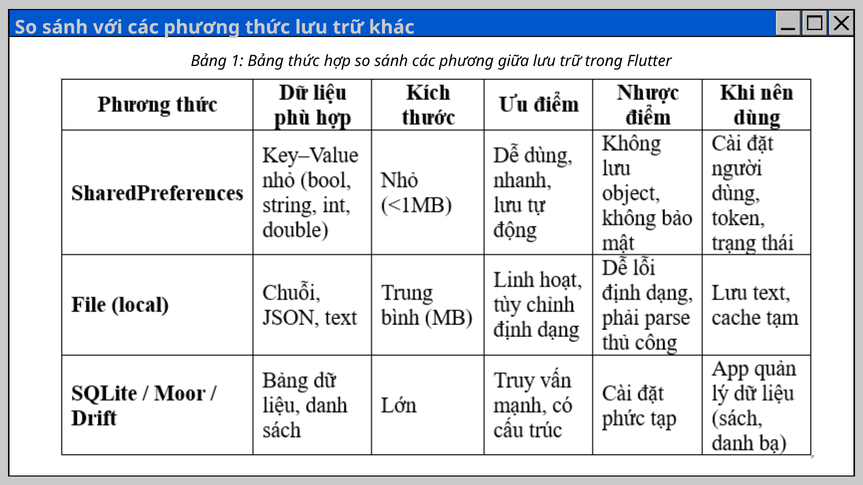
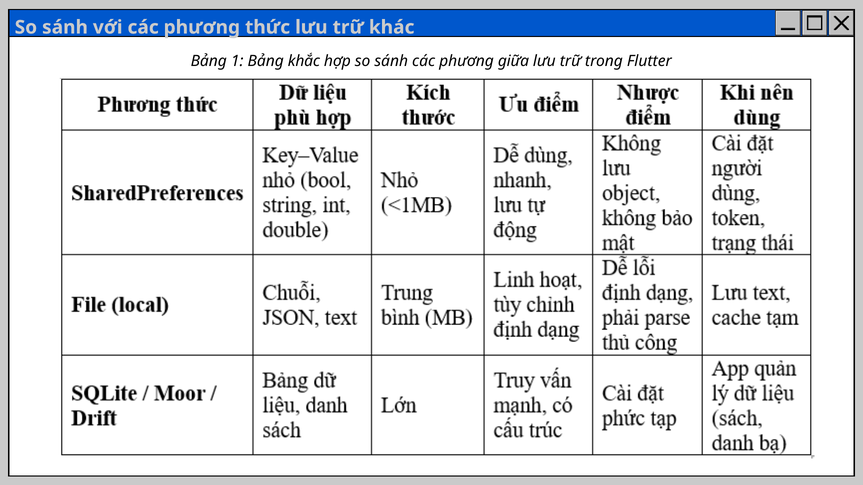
Bảng thức: thức -> khắc
